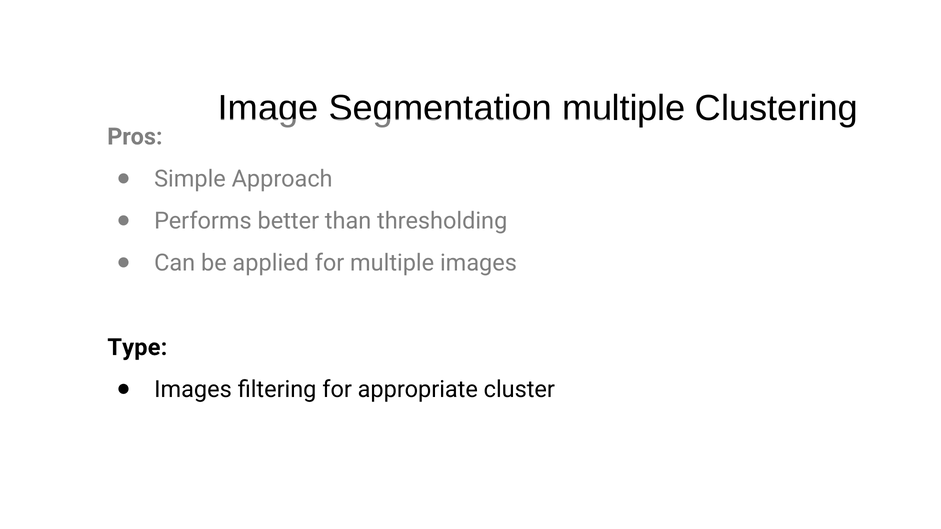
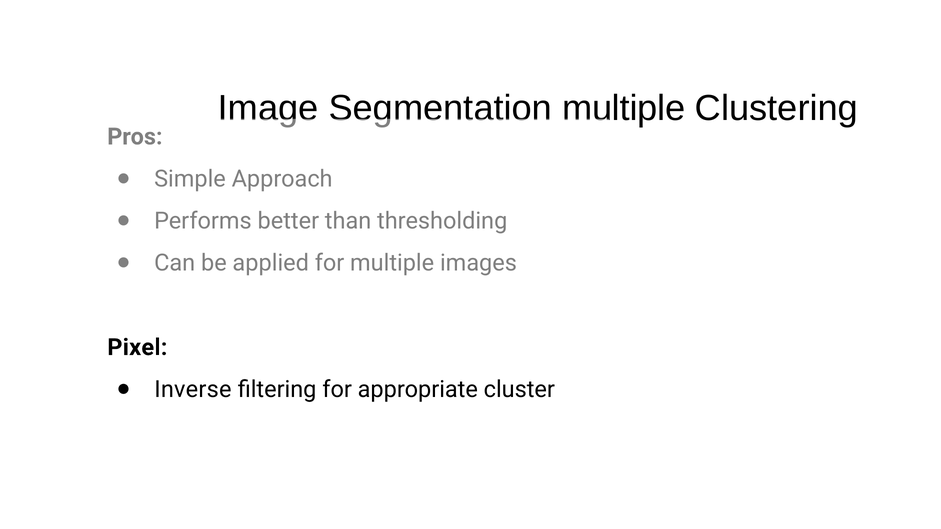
Type: Type -> Pixel
Images at (193, 390): Images -> Inverse
